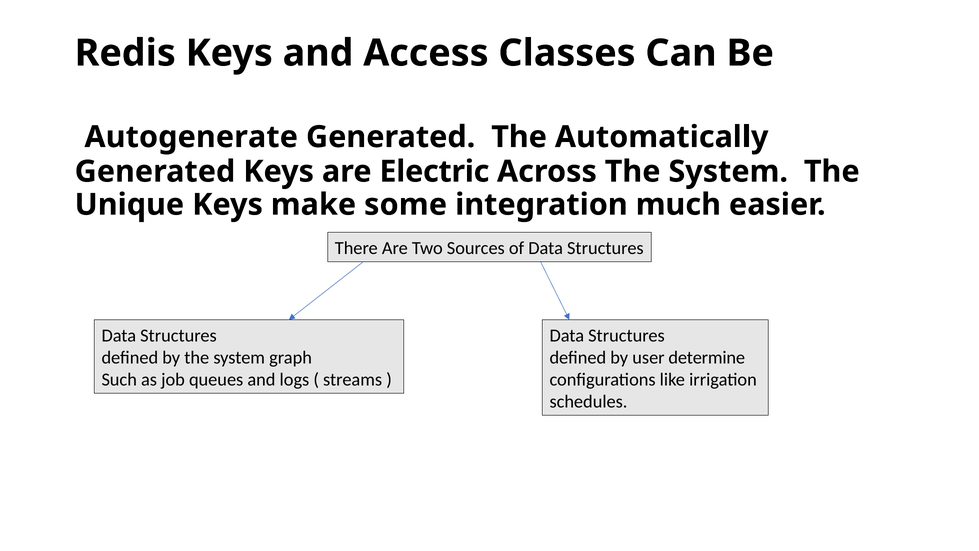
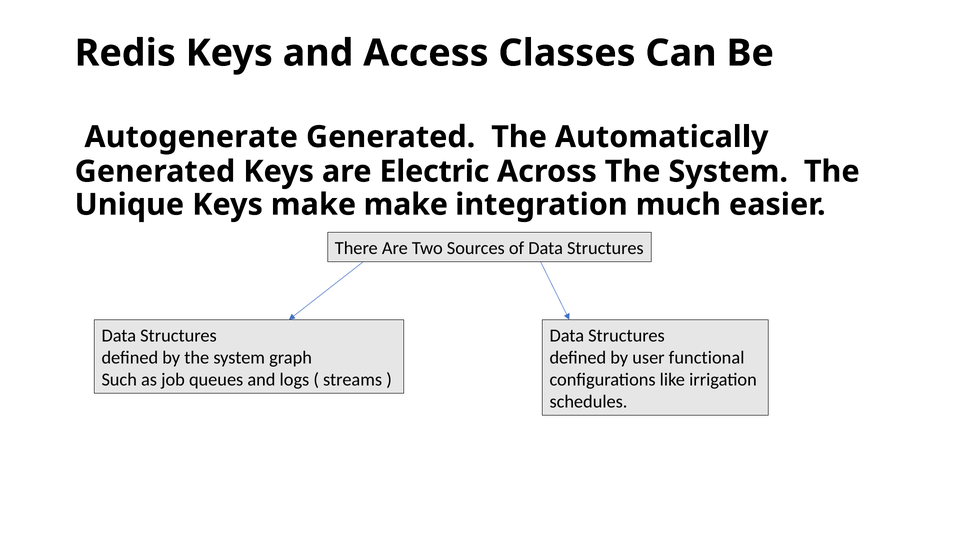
make some: some -> make
determine: determine -> functional
